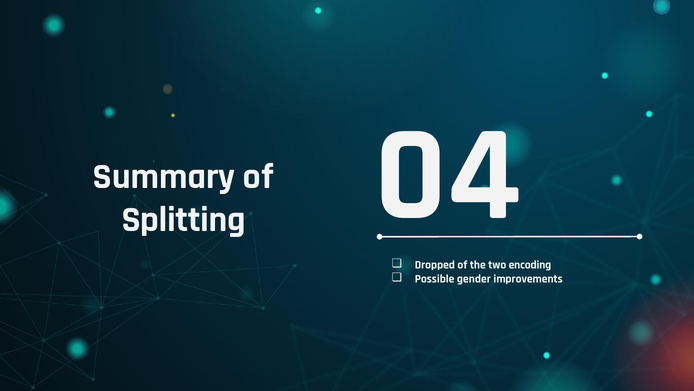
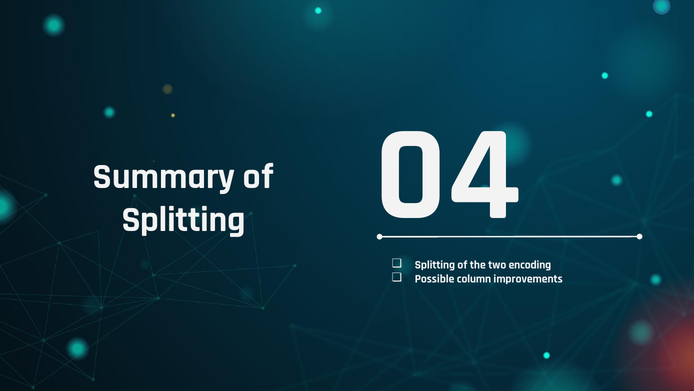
Dropped at (435, 264): Dropped -> Splitting
gender: gender -> column
